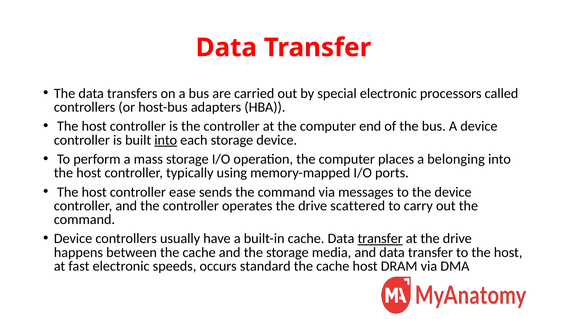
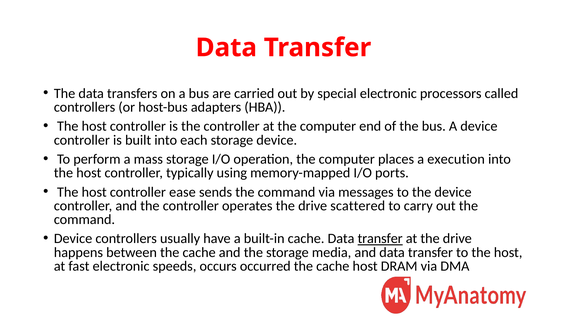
into at (166, 140) underline: present -> none
belonging: belonging -> execution
standard: standard -> occurred
